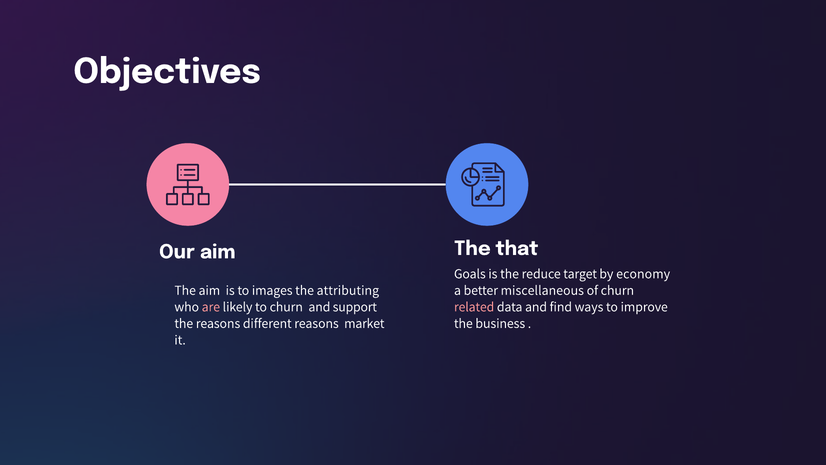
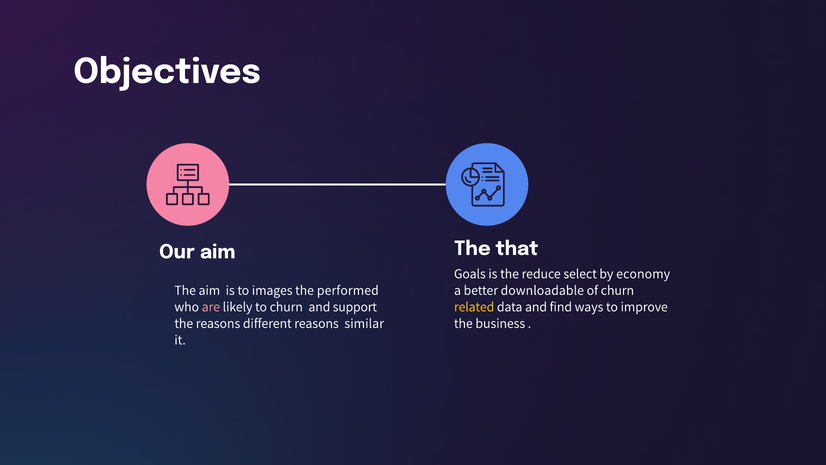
target: target -> select
attributing: attributing -> performed
miscellaneous: miscellaneous -> downloadable
related colour: pink -> yellow
market: market -> similar
